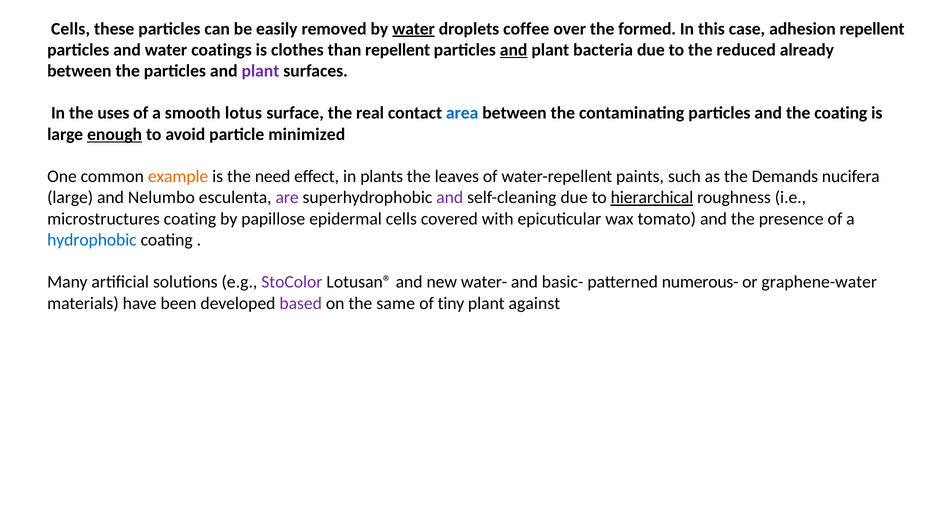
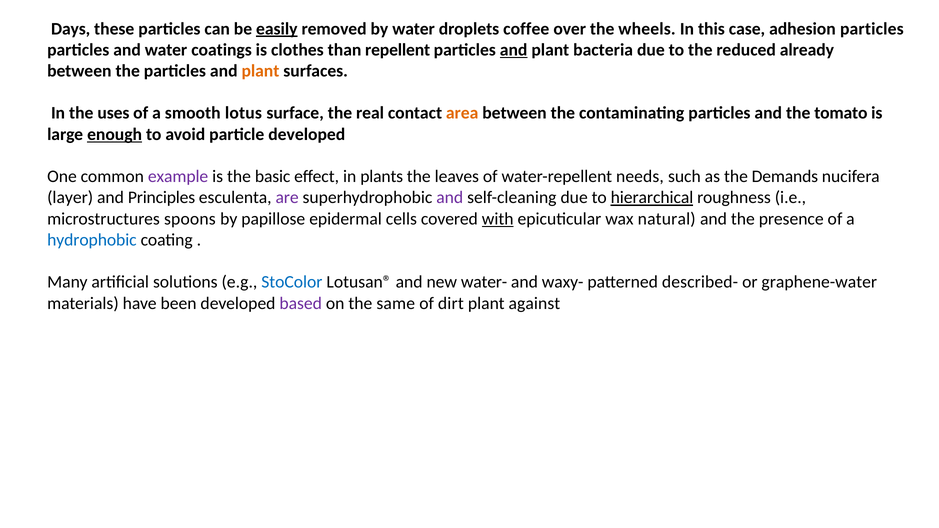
Cells at (71, 29): Cells -> Days
easily underline: none -> present
water at (414, 29) underline: present -> none
formed: formed -> wheels
adhesion repellent: repellent -> particles
plant at (260, 71) colour: purple -> orange
area colour: blue -> orange
the coating: coating -> tomato
particle minimized: minimized -> developed
example colour: orange -> purple
need: need -> basic
paints: paints -> needs
large at (70, 198): large -> layer
Nelumbo: Nelumbo -> Principles
microstructures coating: coating -> spoons
with underline: none -> present
tomato: tomato -> natural
StoColor colour: purple -> blue
basic-: basic- -> waxy-
numerous-: numerous- -> described-
tiny: tiny -> dirt
